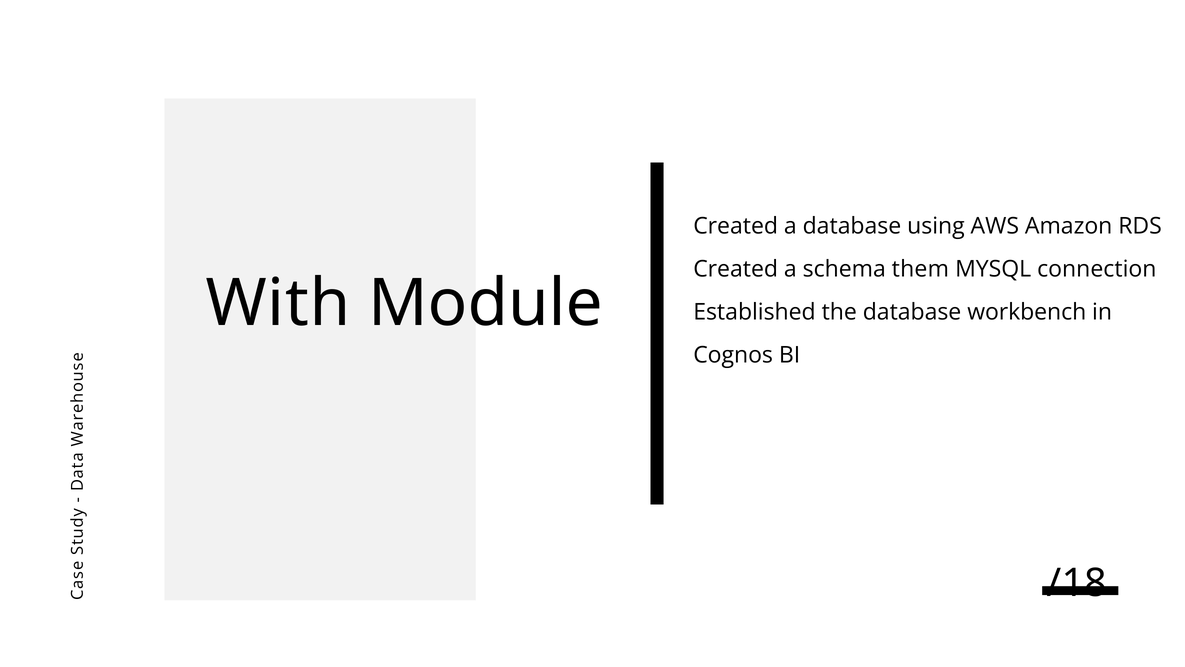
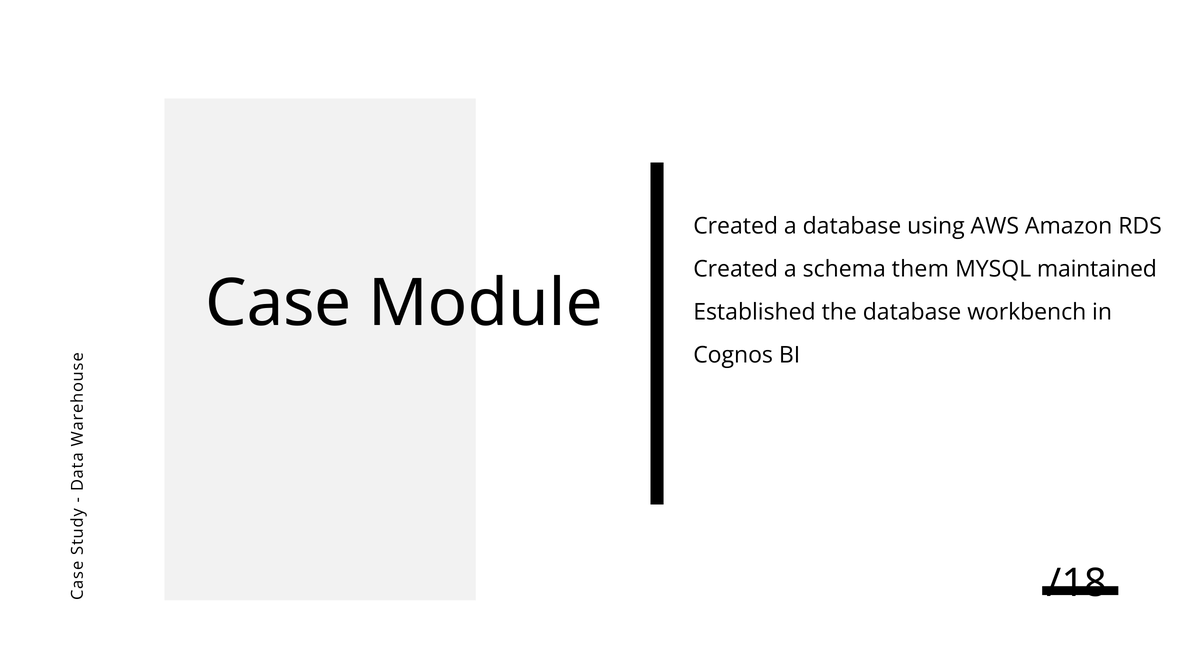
connection: connection -> maintained
With: With -> Case
